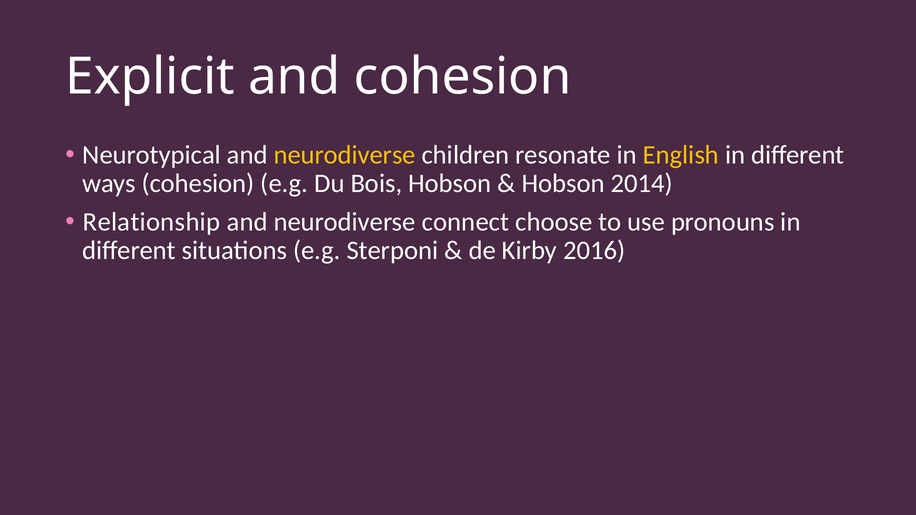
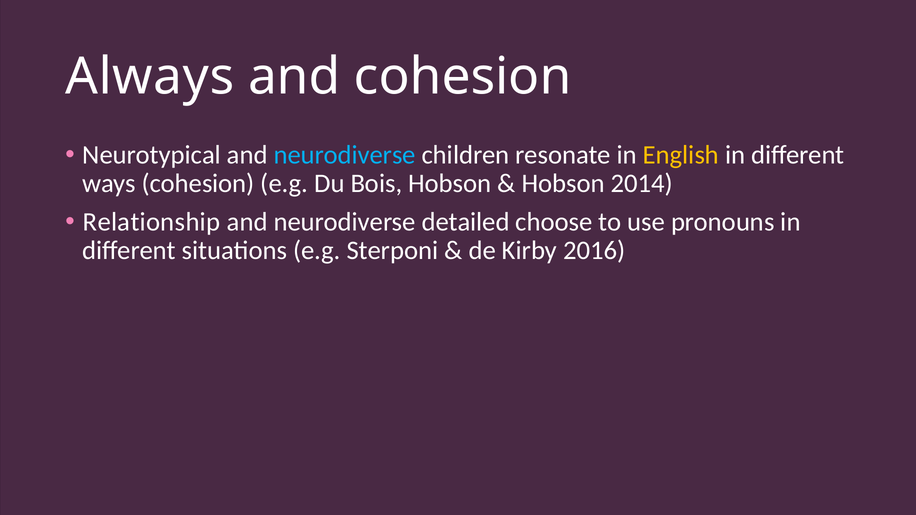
Explicit: Explicit -> Always
neurodiverse at (345, 155) colour: yellow -> light blue
connect: connect -> detailed
